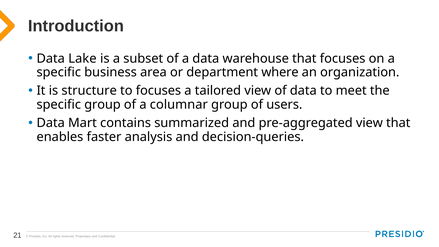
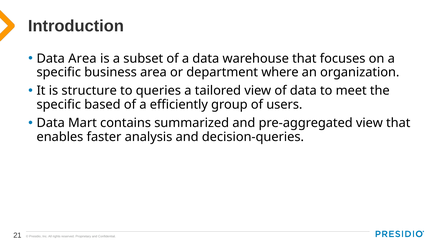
Data Lake: Lake -> Area
to focuses: focuses -> queries
specific group: group -> based
columnar: columnar -> efficiently
